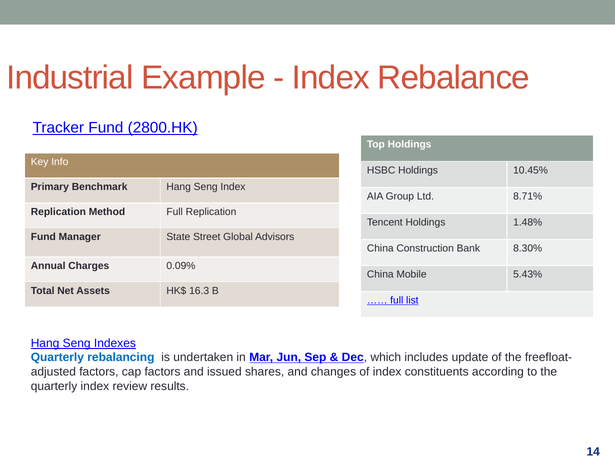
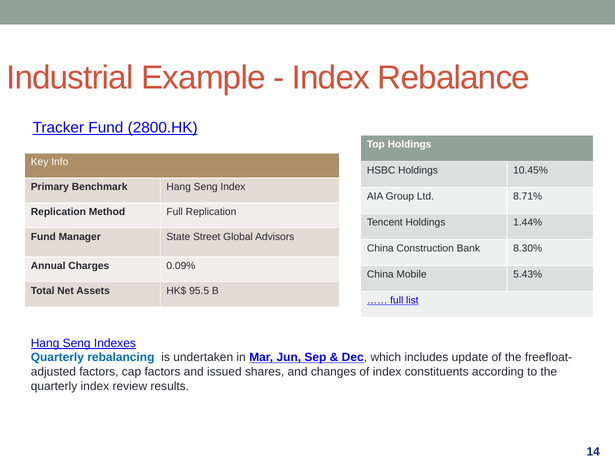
1.48%: 1.48% -> 1.44%
16.3: 16.3 -> 95.5
